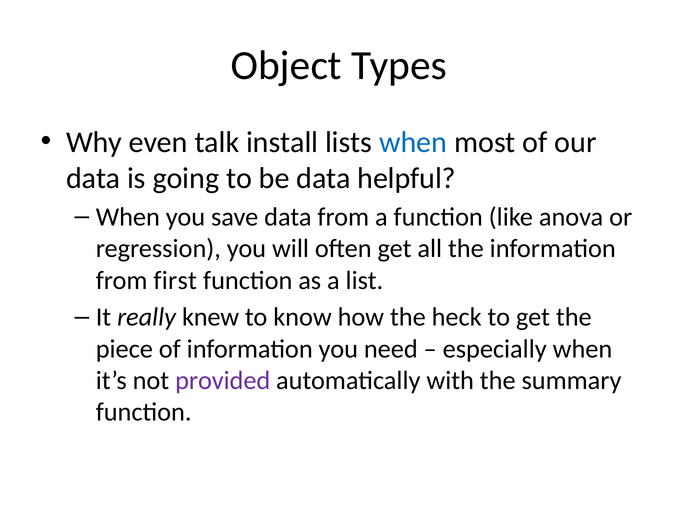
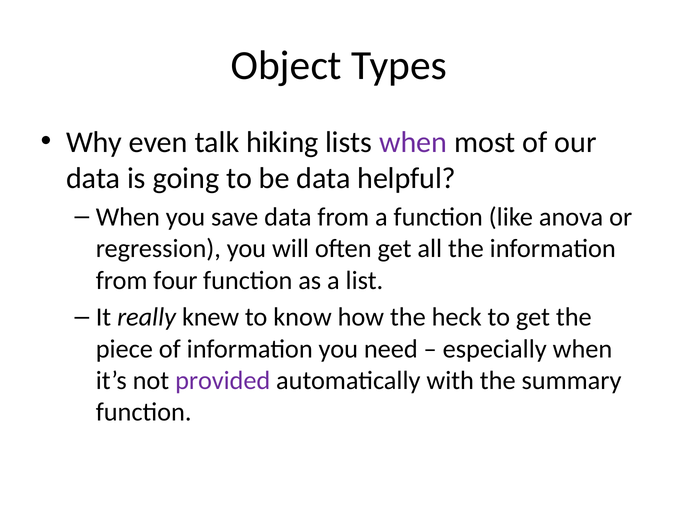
install: install -> hiking
when at (413, 142) colour: blue -> purple
first: first -> four
